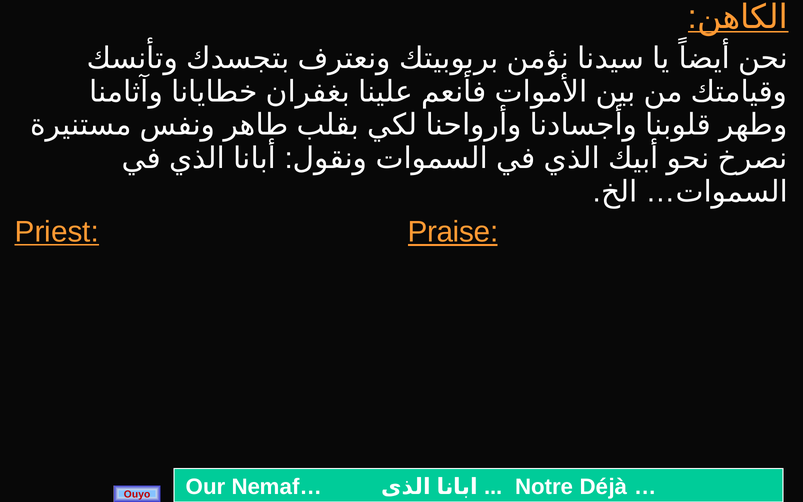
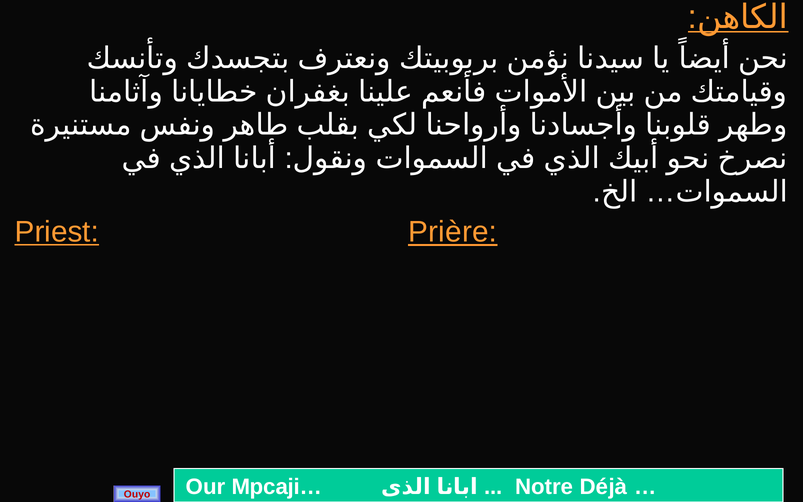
Praise: Praise -> Prière
Nemaf…: Nemaf… -> Mpcaji…
